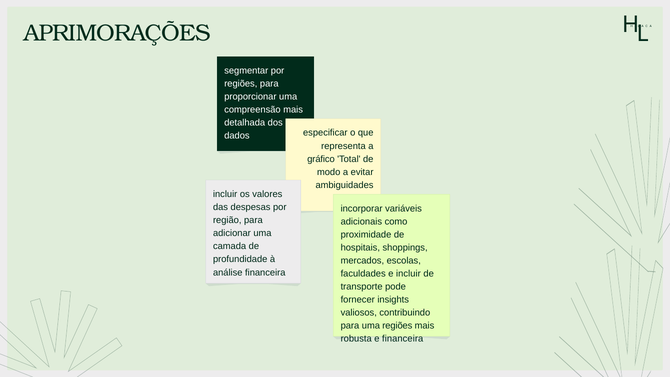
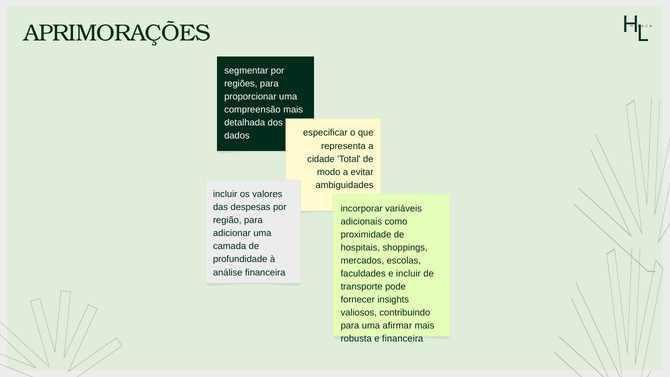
gráfico: gráfico -> cidade
uma regiões: regiões -> afirmar
